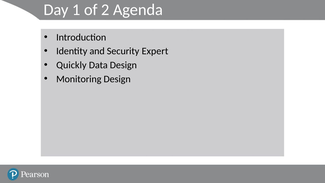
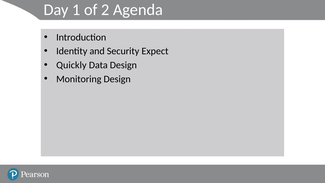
Expert: Expert -> Expect
